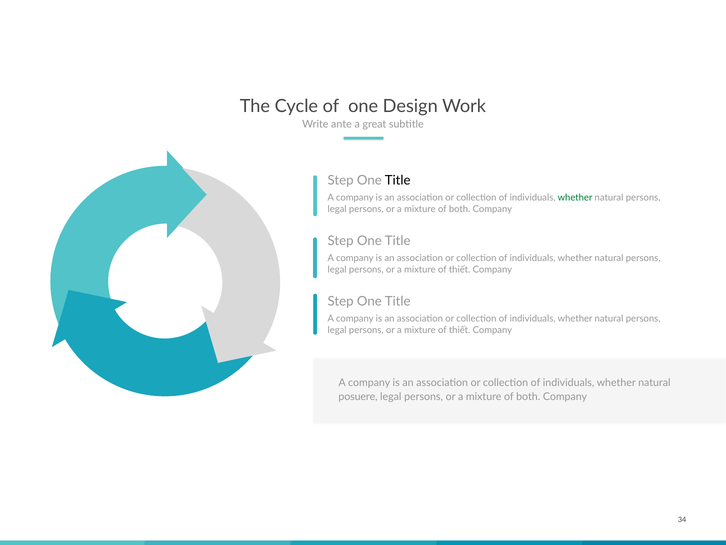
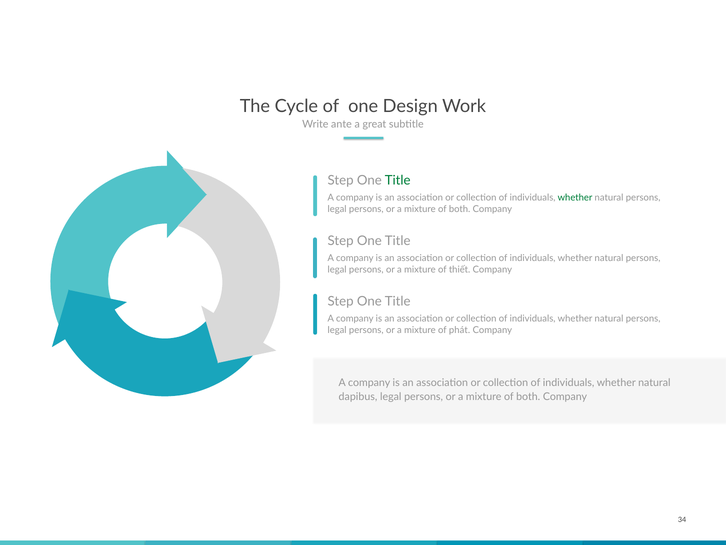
Title at (398, 180) colour: black -> green
thiết at (460, 330): thiết -> phát
posuere: posuere -> dapibus
